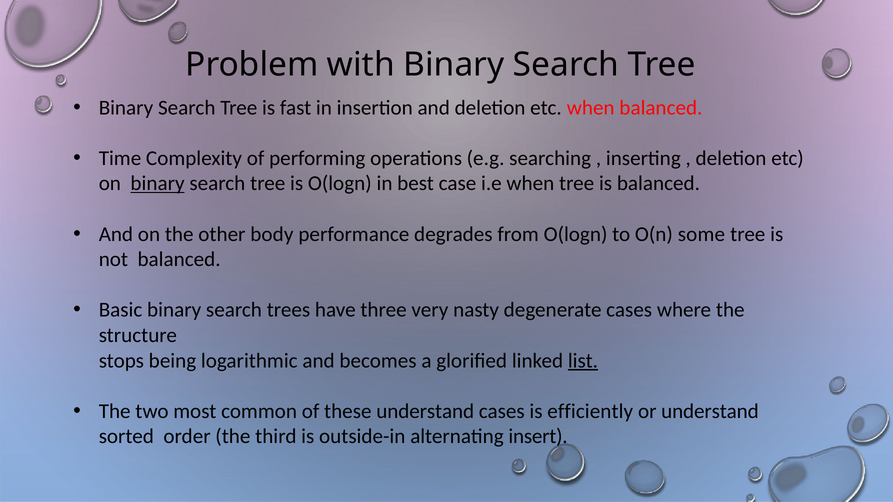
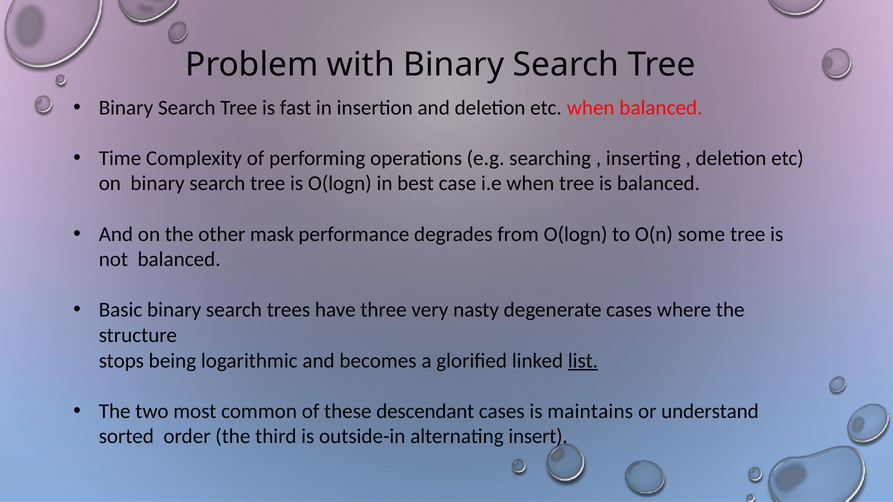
binary at (157, 184) underline: present -> none
body: body -> mask
these understand: understand -> descendant
efficiently: efficiently -> maintains
